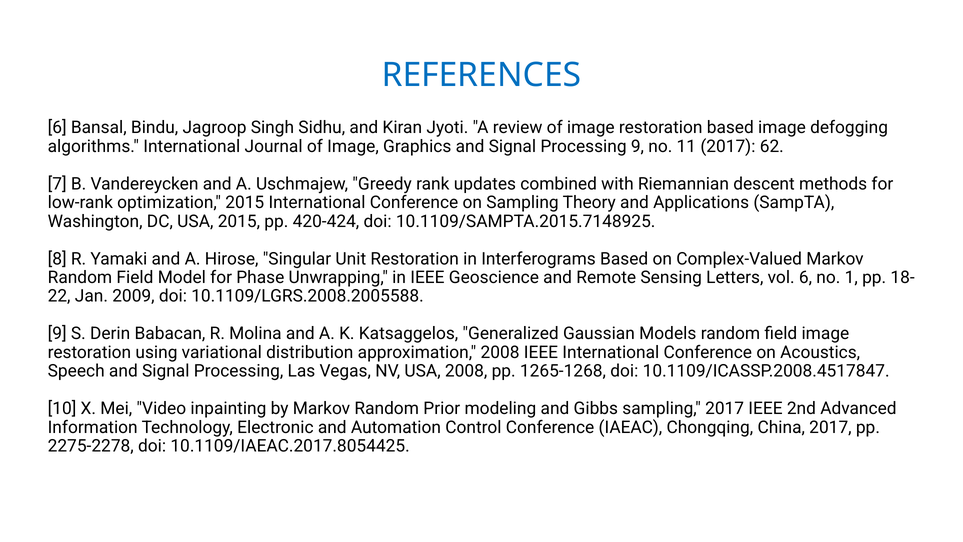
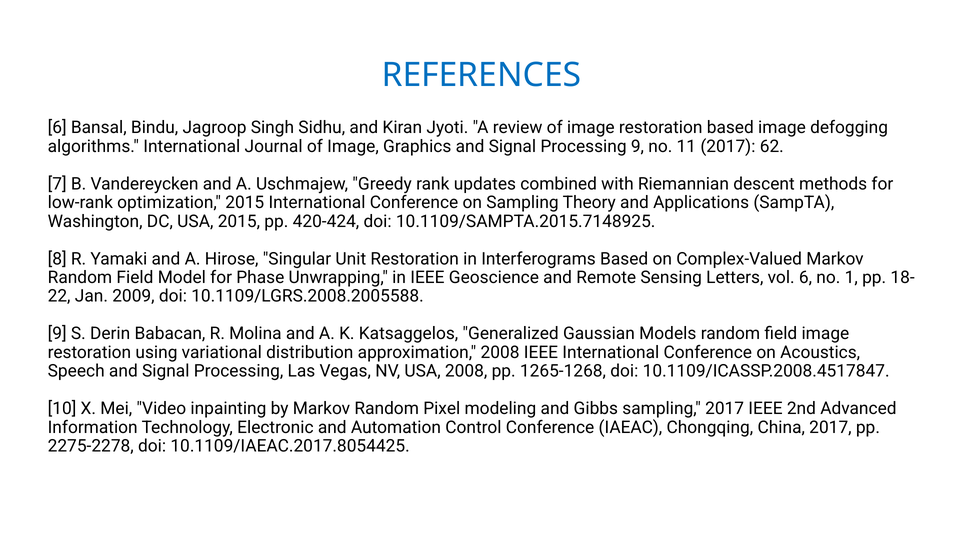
Prior: Prior -> Pixel
